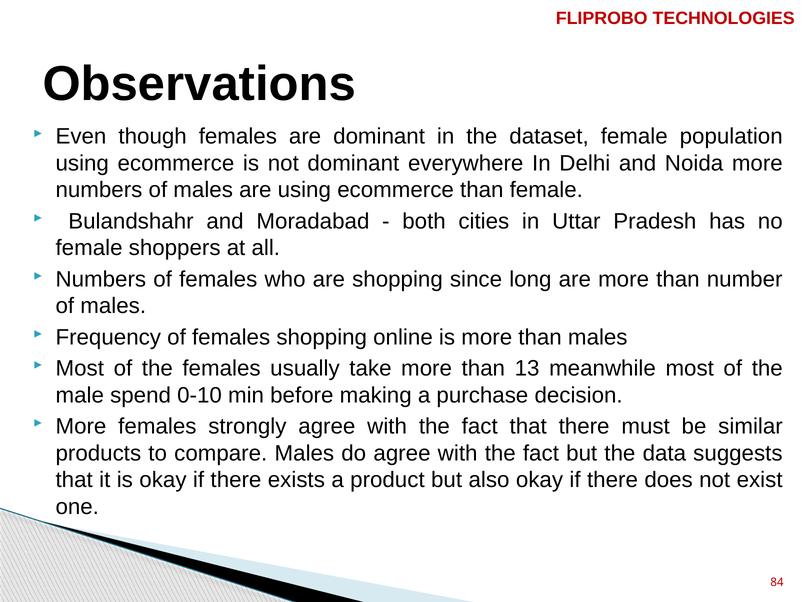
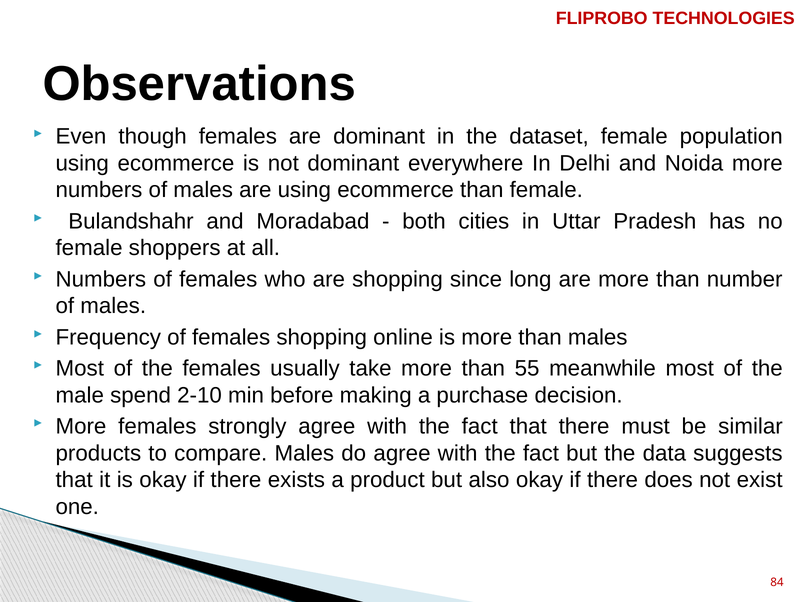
13: 13 -> 55
0-10: 0-10 -> 2-10
